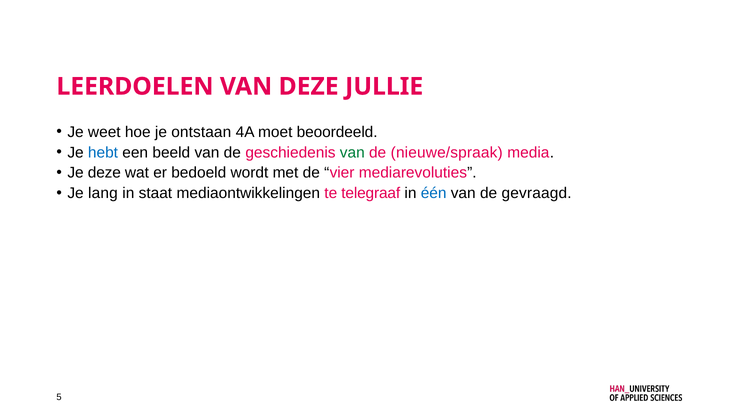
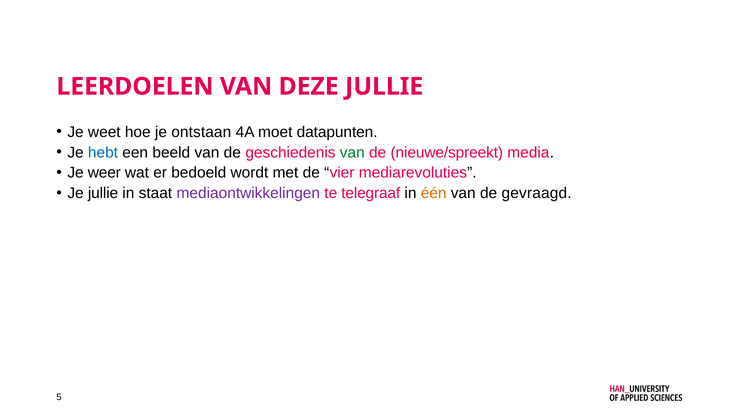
beoordeeld: beoordeeld -> datapunten
nieuwe/spraak: nieuwe/spraak -> nieuwe/spreekt
Je deze: deze -> weer
Je lang: lang -> jullie
mediaontwikkelingen colour: black -> purple
één colour: blue -> orange
